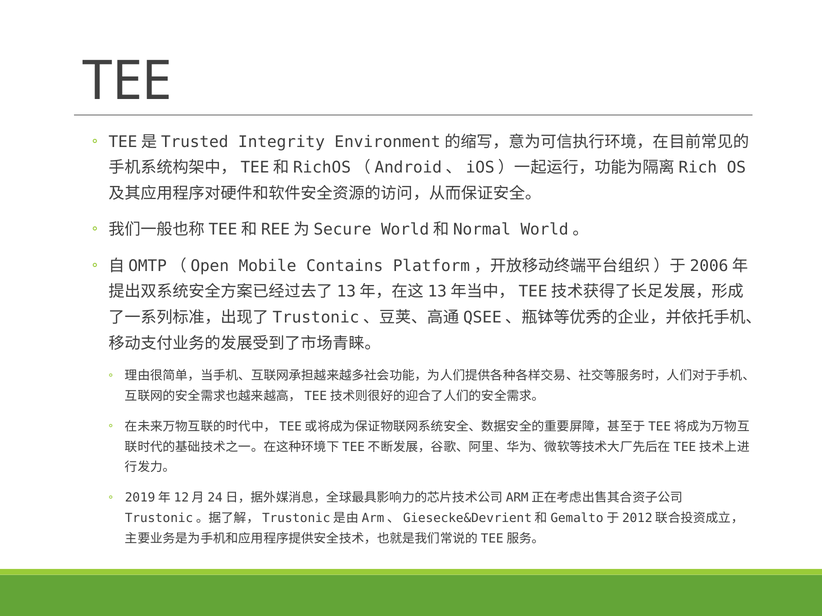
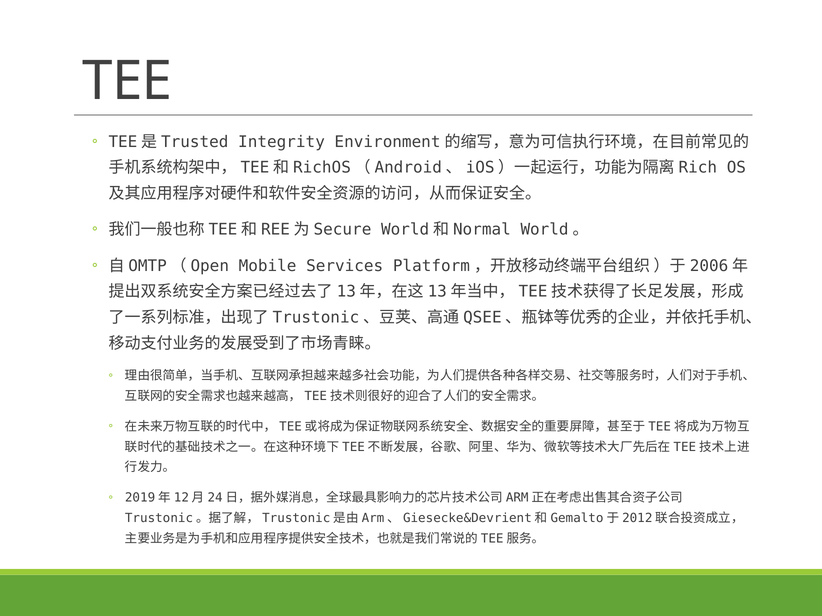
Contains: Contains -> Services
